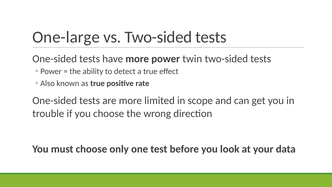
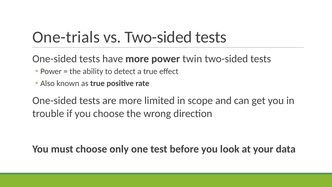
One-large: One-large -> One-trials
